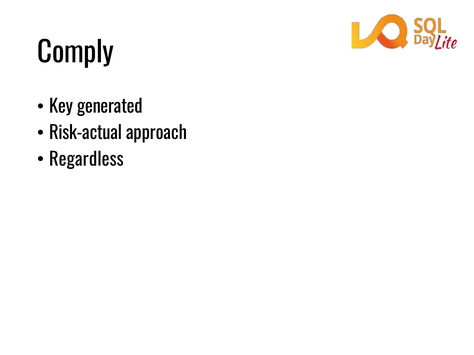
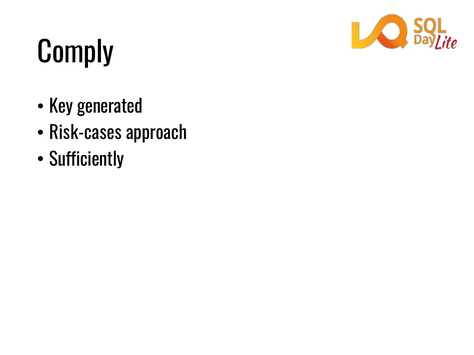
Risk-actual: Risk-actual -> Risk-cases
Regardless: Regardless -> Sufficiently
